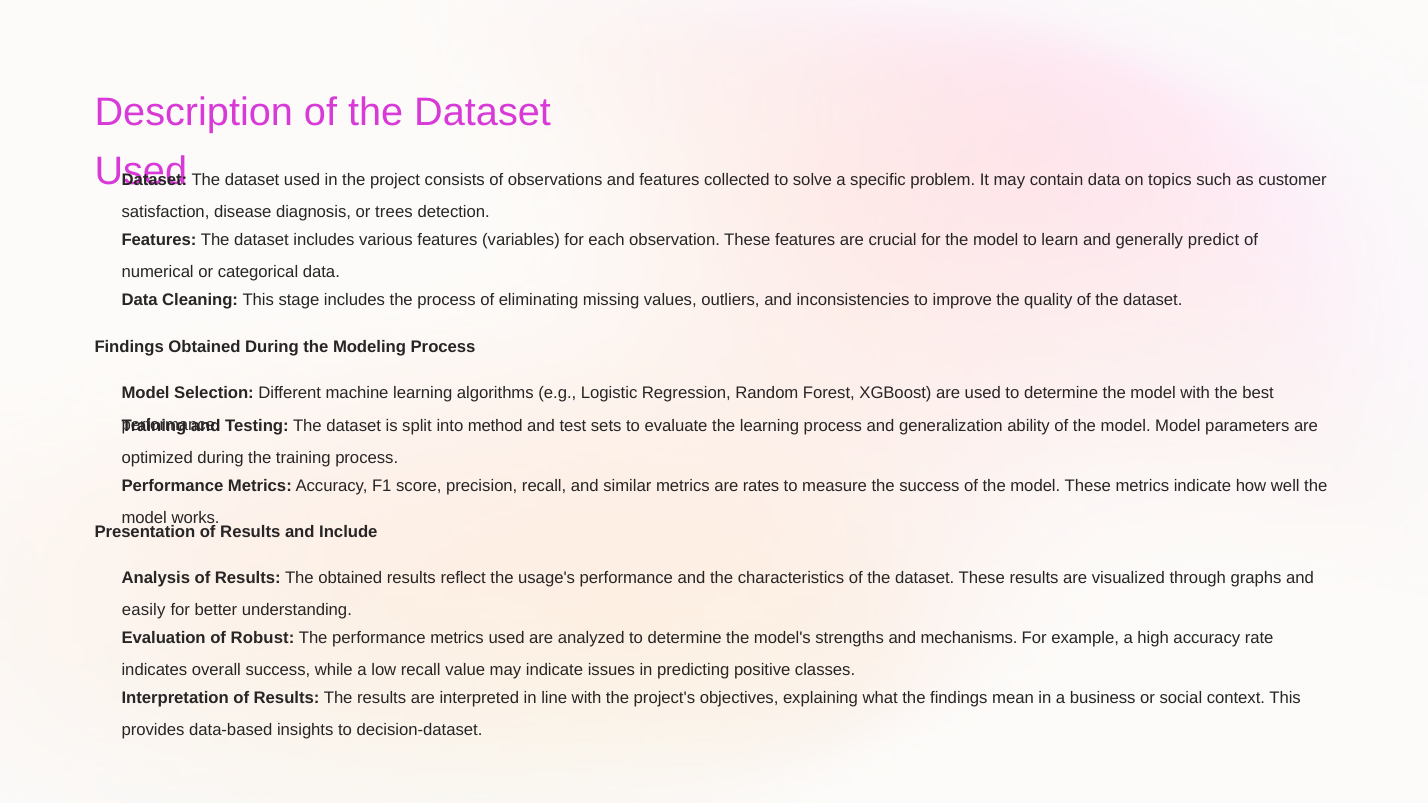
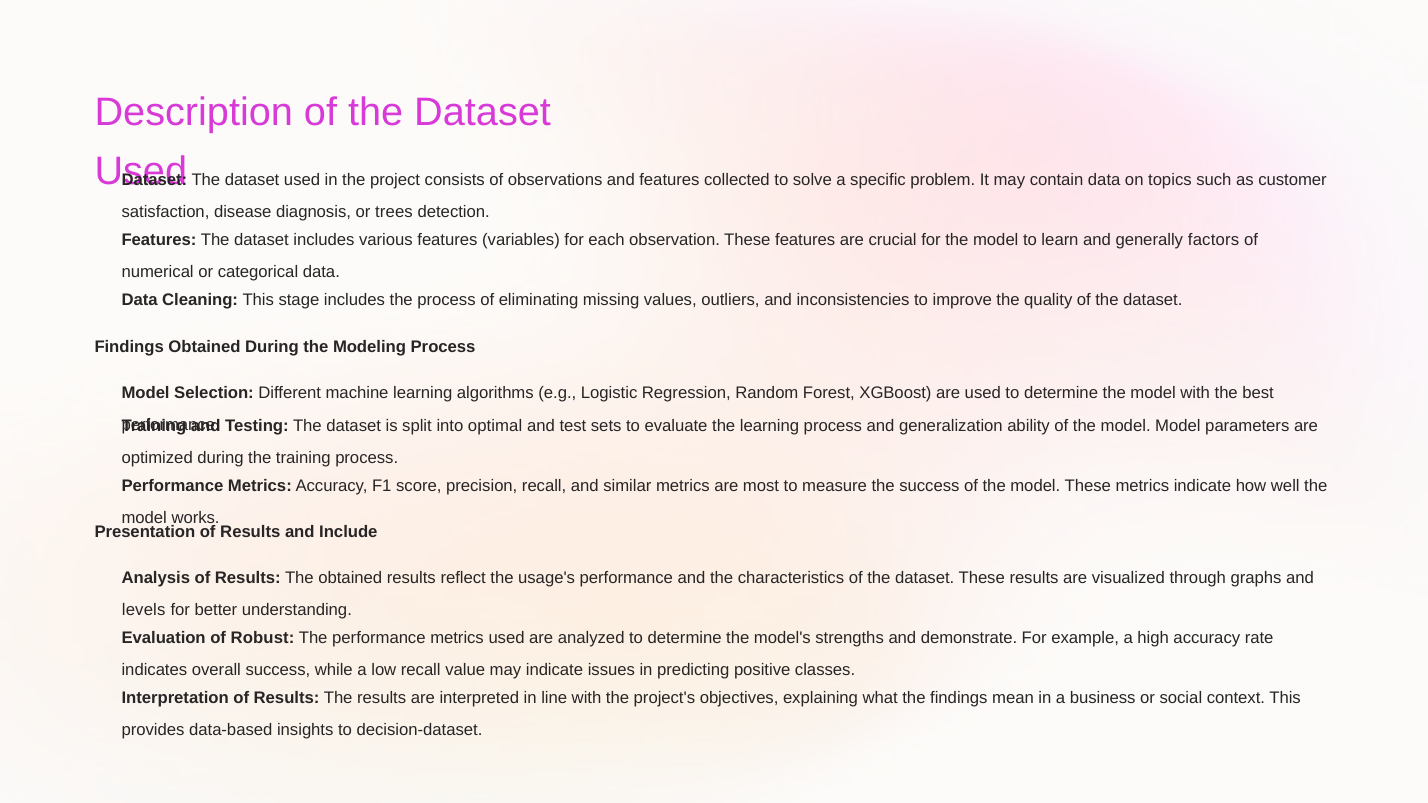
predict: predict -> factors
method: method -> optimal
rates: rates -> most
easily: easily -> levels
mechanisms: mechanisms -> demonstrate
